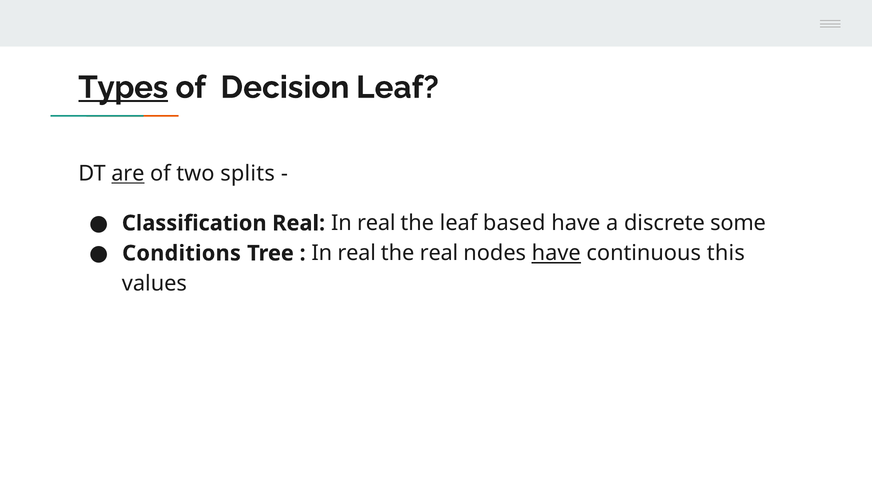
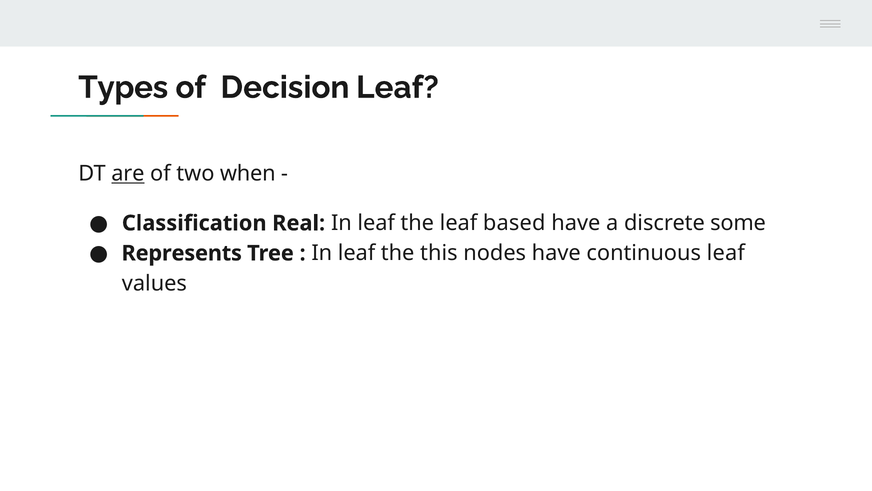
Types underline: present -> none
splits: splits -> when
real at (376, 223): real -> leaf
Conditions: Conditions -> Represents
real at (357, 253): real -> leaf
the real: real -> this
have at (556, 253) underline: present -> none
continuous this: this -> leaf
